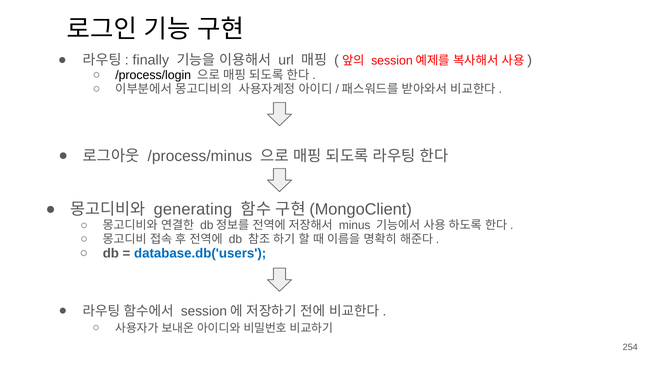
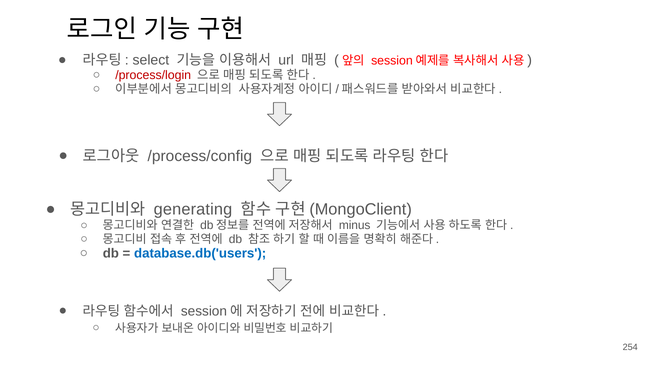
finally: finally -> select
/process/login colour: black -> red
/process/minus: /process/minus -> /process/config
